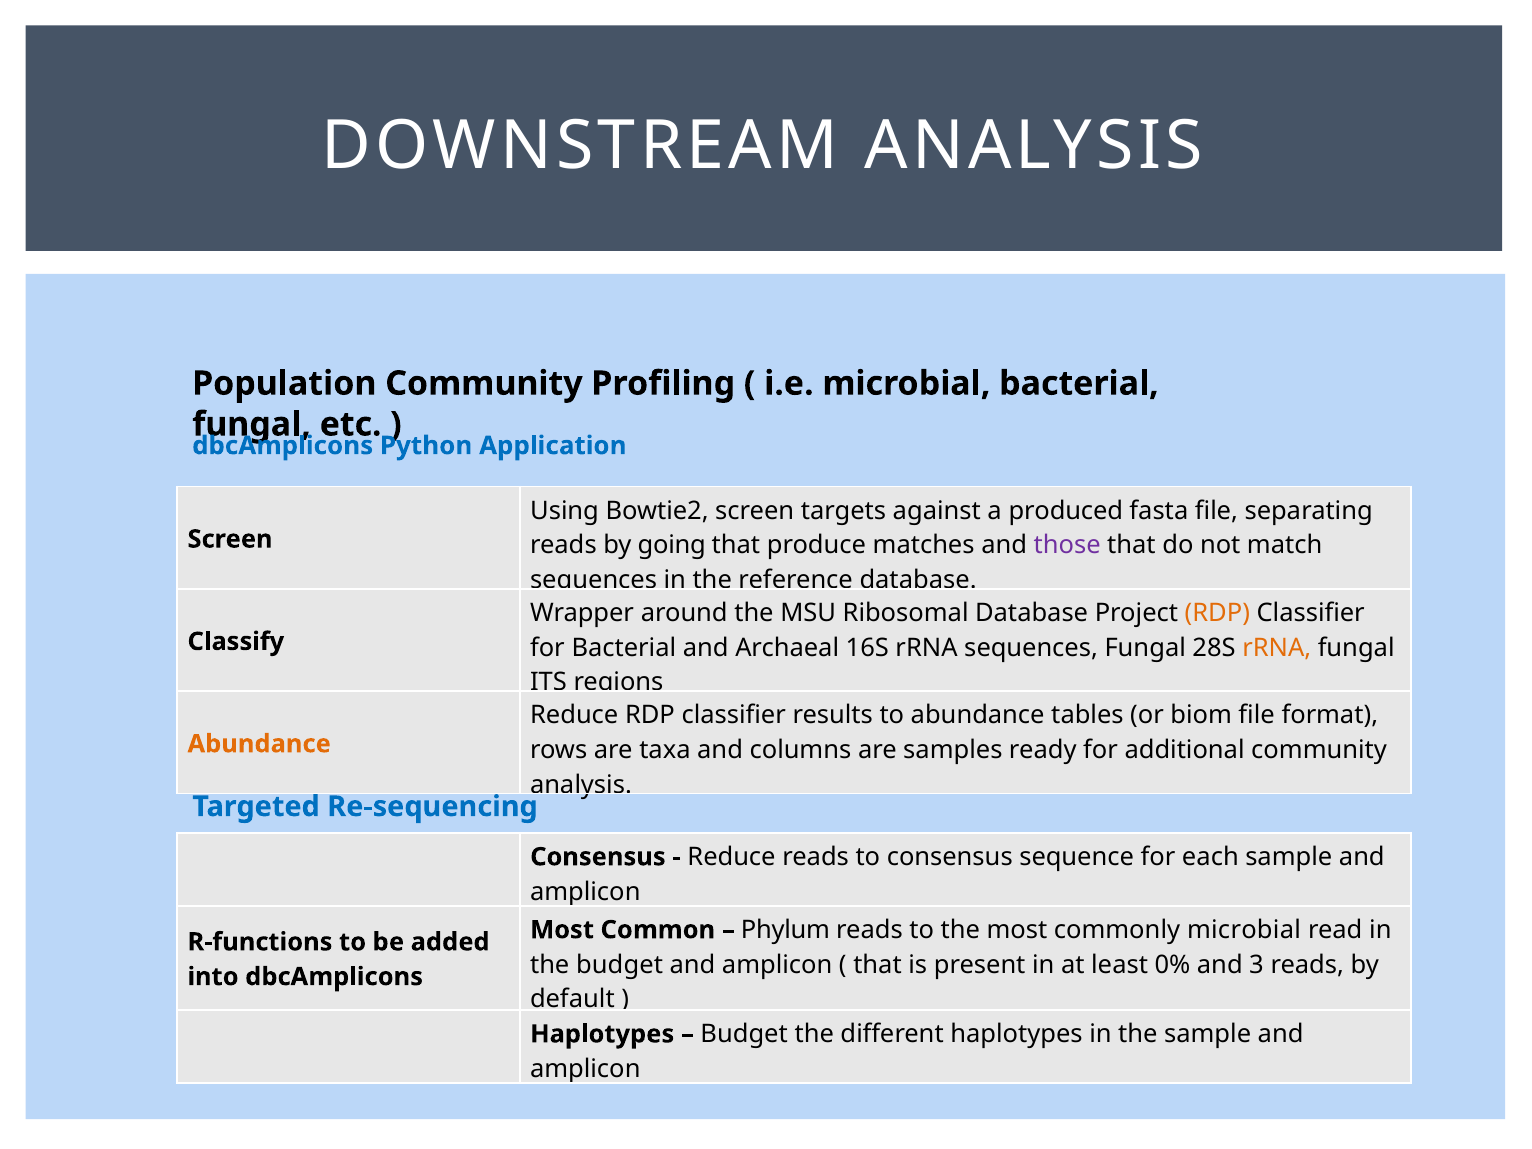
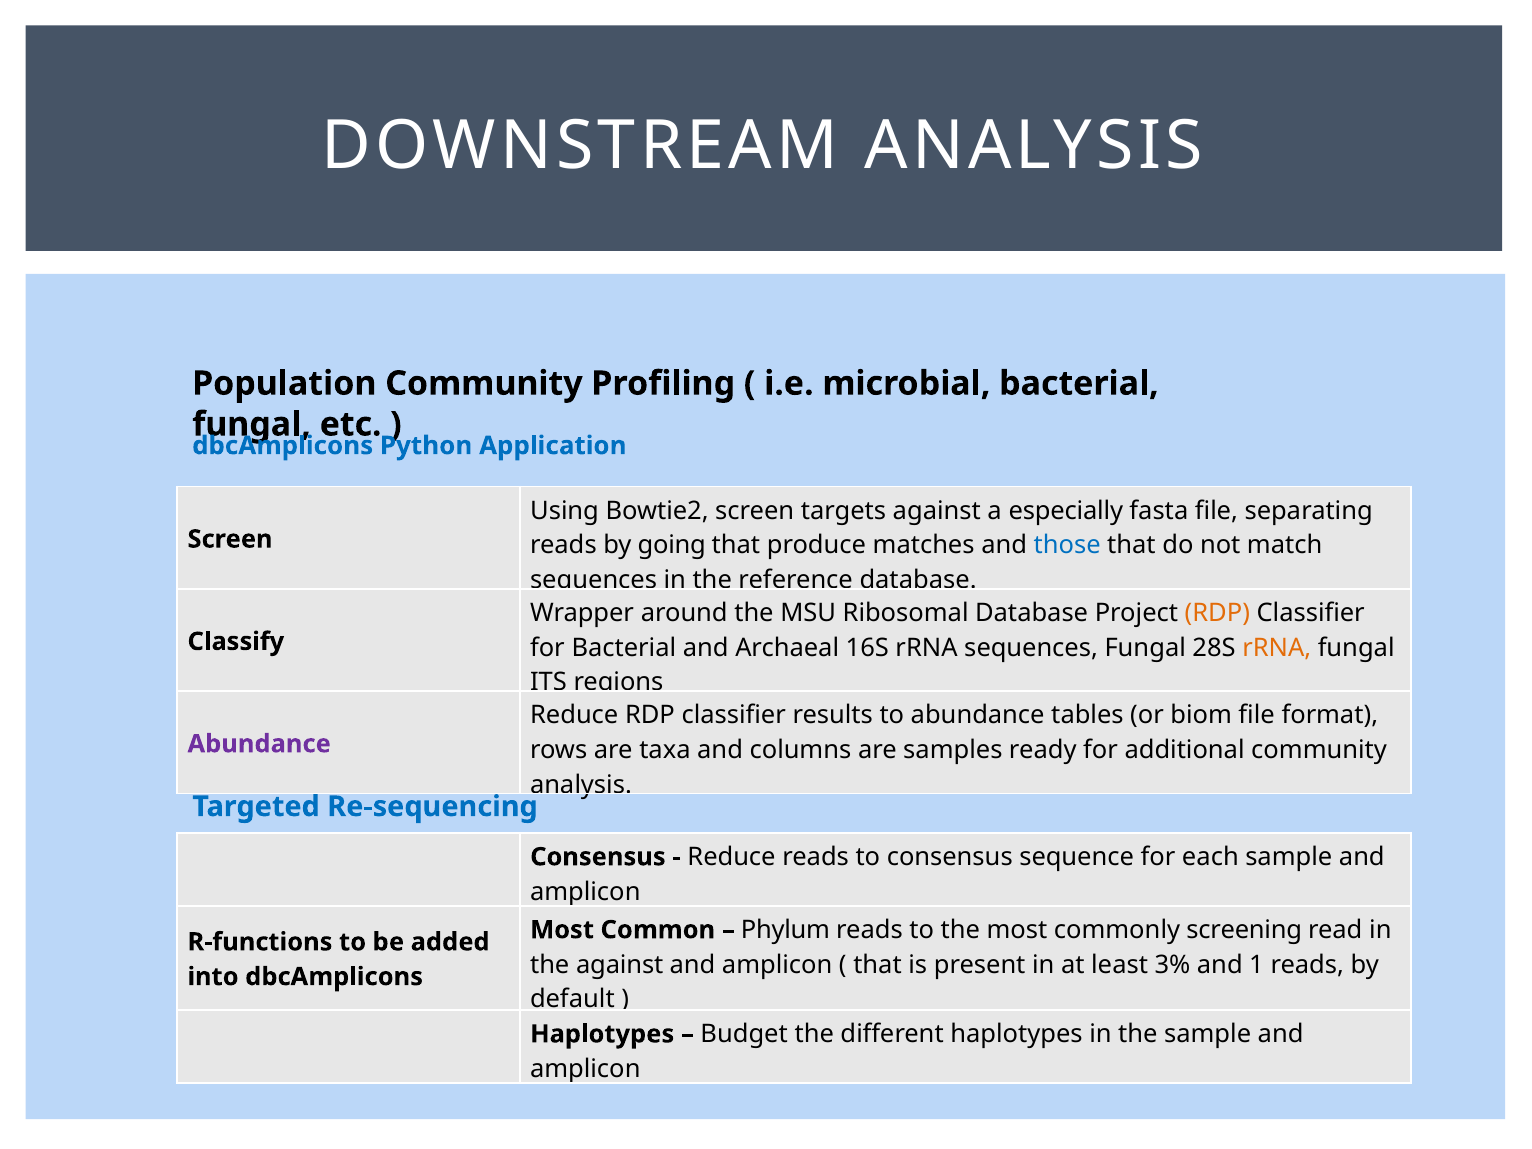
produced: produced -> especially
those colour: purple -> blue
Abundance at (259, 744) colour: orange -> purple
commonly microbial: microbial -> screening
the budget: budget -> against
0%: 0% -> 3%
3: 3 -> 1
